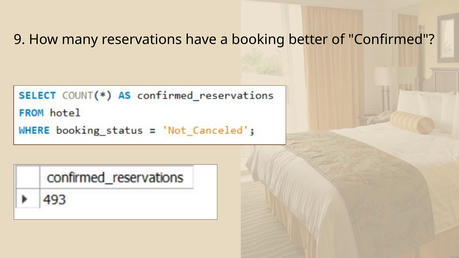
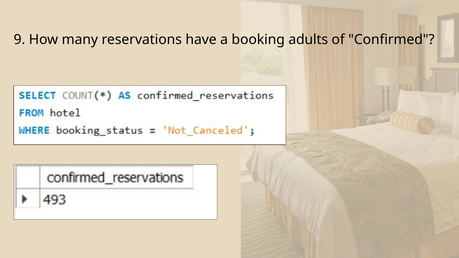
better: better -> adults
